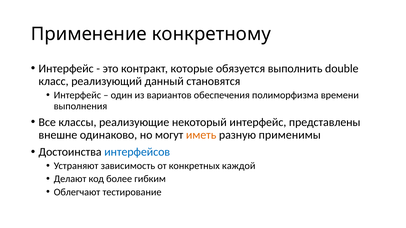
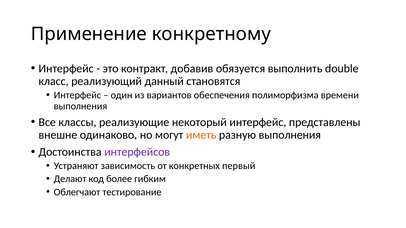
которые: которые -> добавив
разную применимы: применимы -> выполнения
интерфейсов colour: blue -> purple
каждой: каждой -> первый
